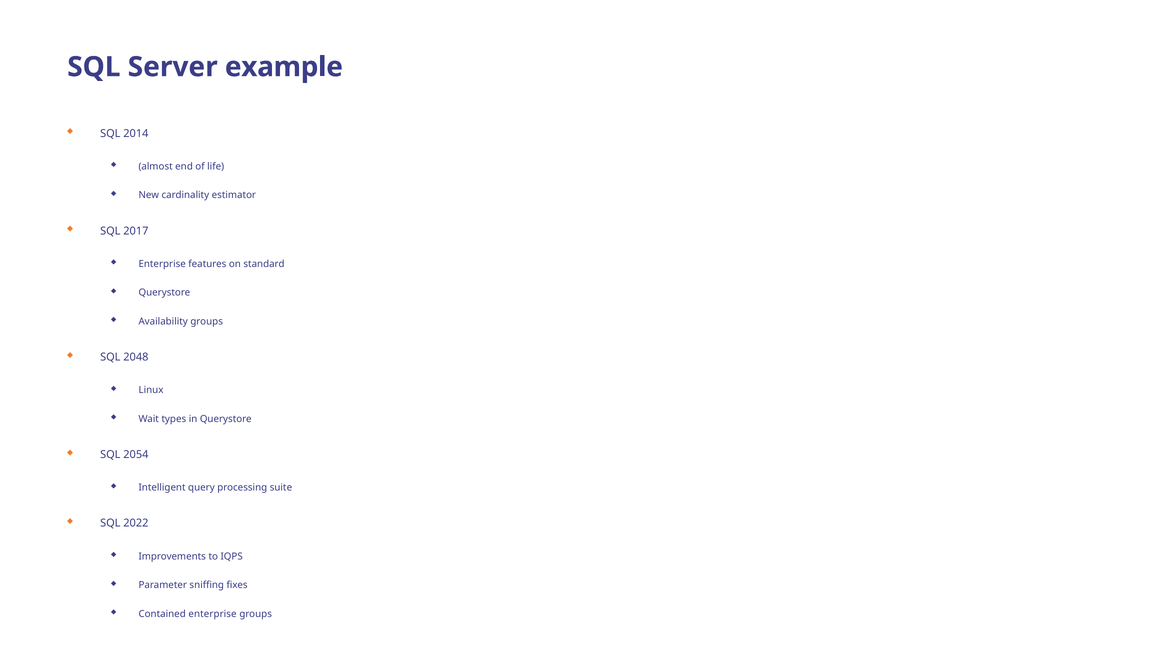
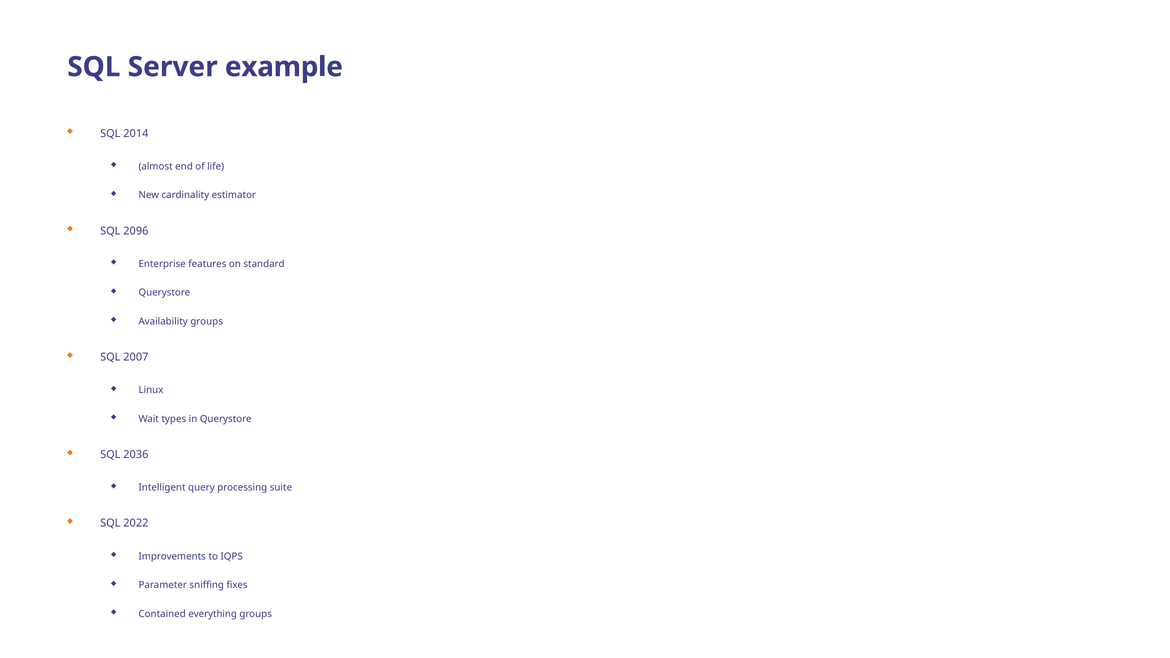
2017: 2017 -> 2096
2048: 2048 -> 2007
2054: 2054 -> 2036
Contained enterprise: enterprise -> everything
